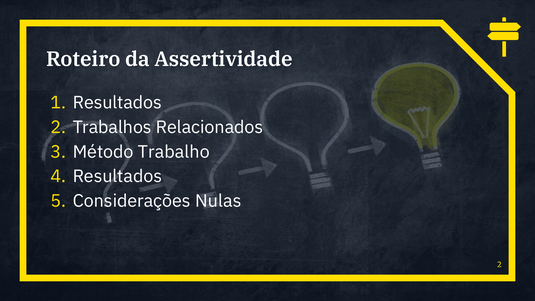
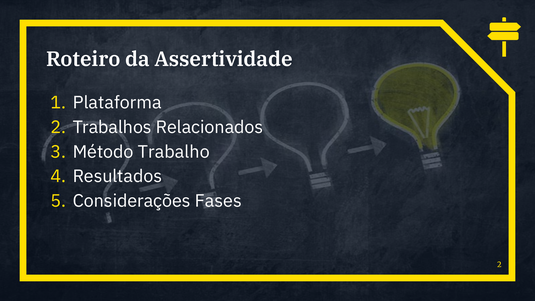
Resultados at (117, 103): Resultados -> Plataforma
Nulas: Nulas -> Fases
